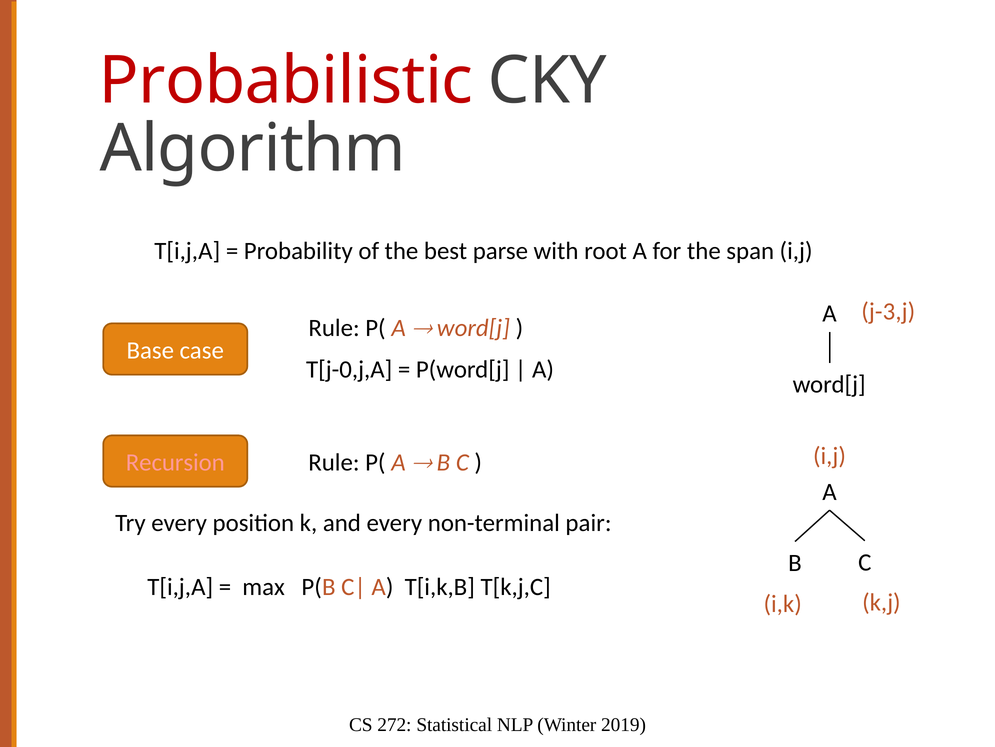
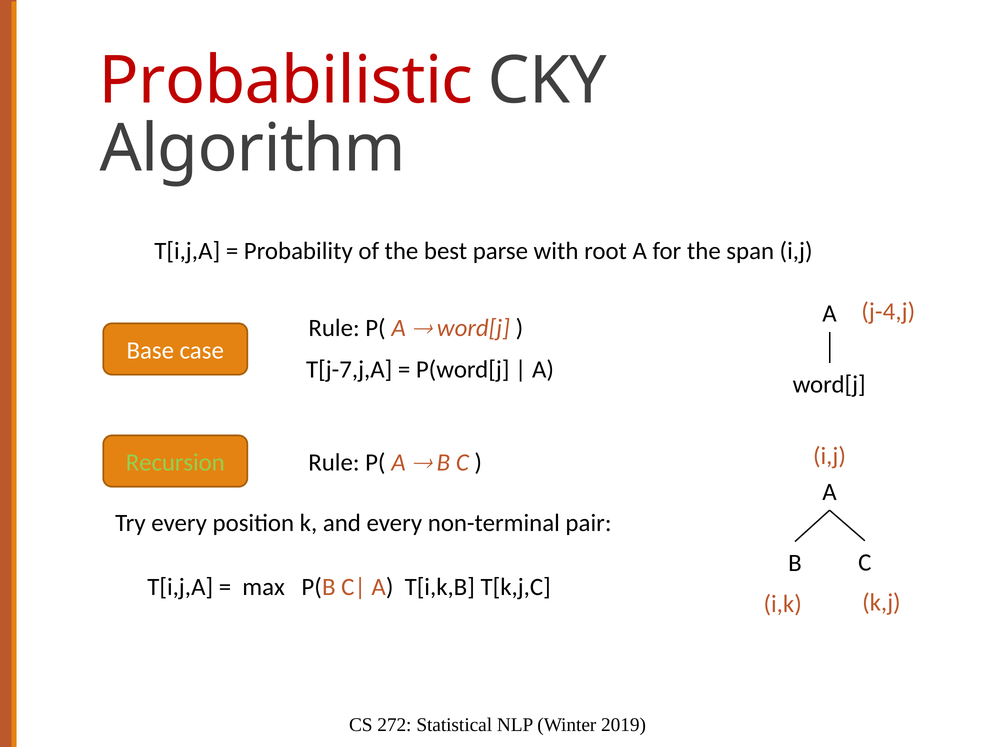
j-3,j: j-3,j -> j-4,j
T[j-0,j,A: T[j-0,j,A -> T[j-7,j,A
Recursion colour: pink -> light green
